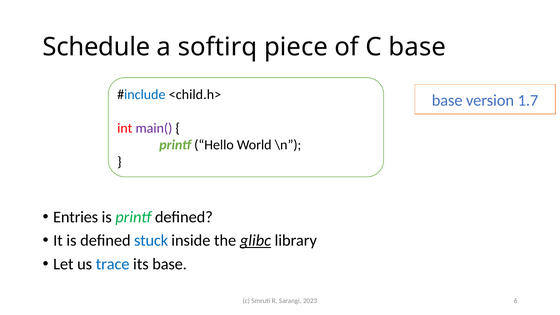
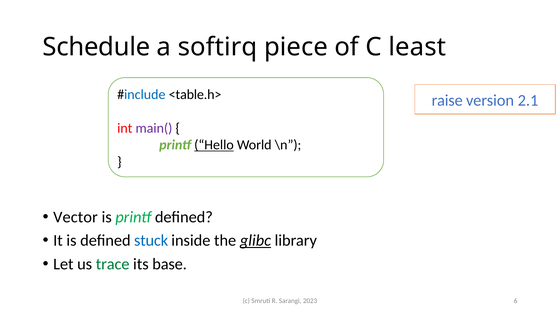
C base: base -> least
<child.h>: <child.h> -> <table.h>
base at (447, 100): base -> raise
1.7: 1.7 -> 2.1
Hello underline: none -> present
Entries: Entries -> Vector
trace colour: blue -> green
